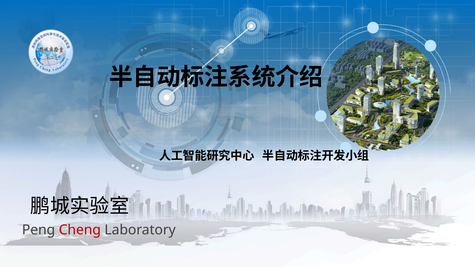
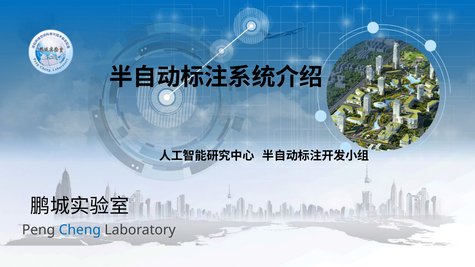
Cheng colour: red -> blue
